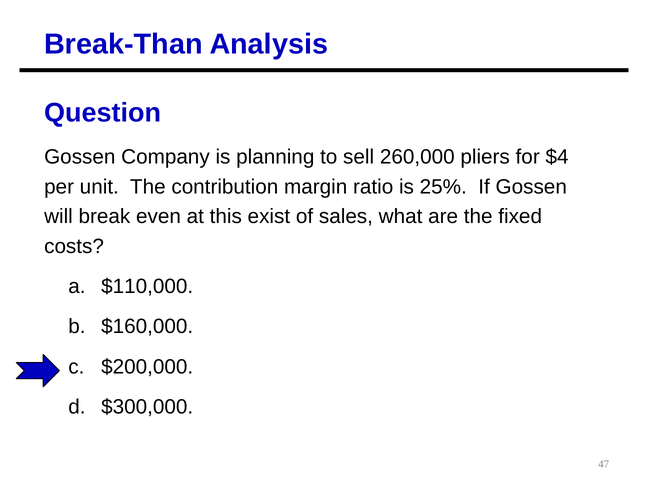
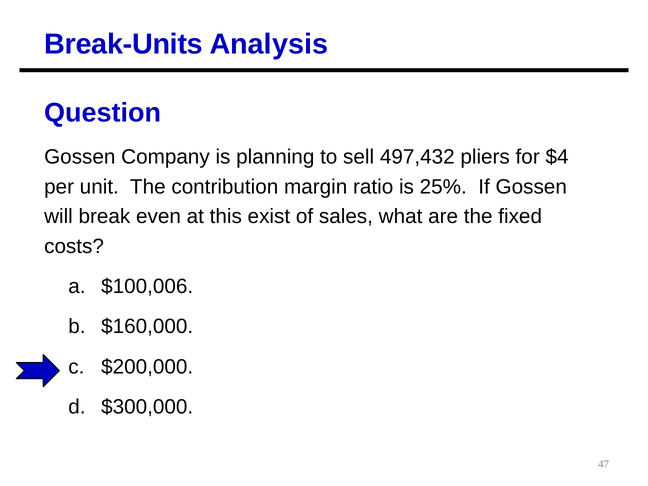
Break-Than: Break-Than -> Break-Units
260,000: 260,000 -> 497,432
$110,000: $110,000 -> $100,006
